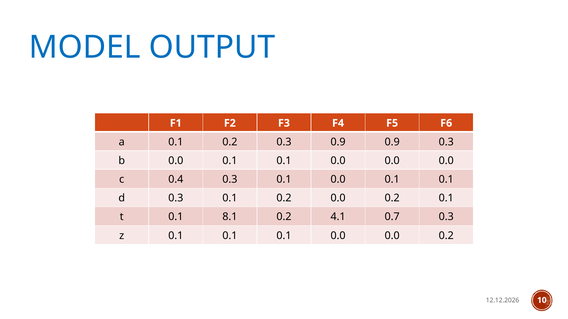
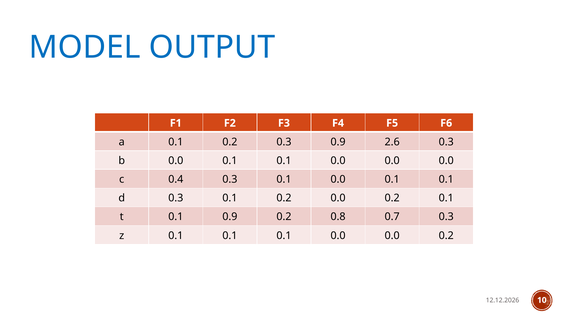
0.9 0.9: 0.9 -> 2.6
0.1 8.1: 8.1 -> 0.9
4.1: 4.1 -> 0.8
